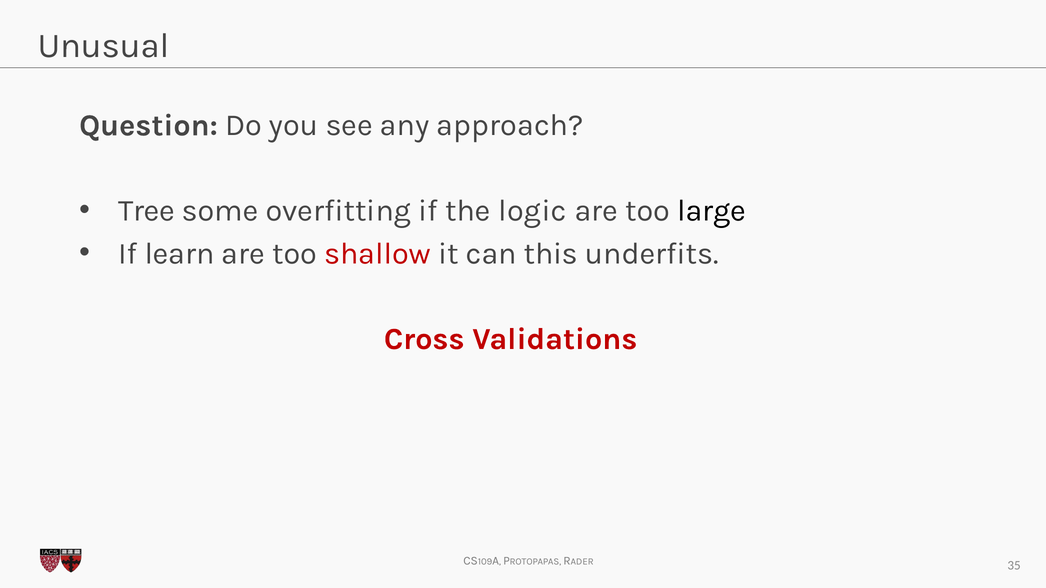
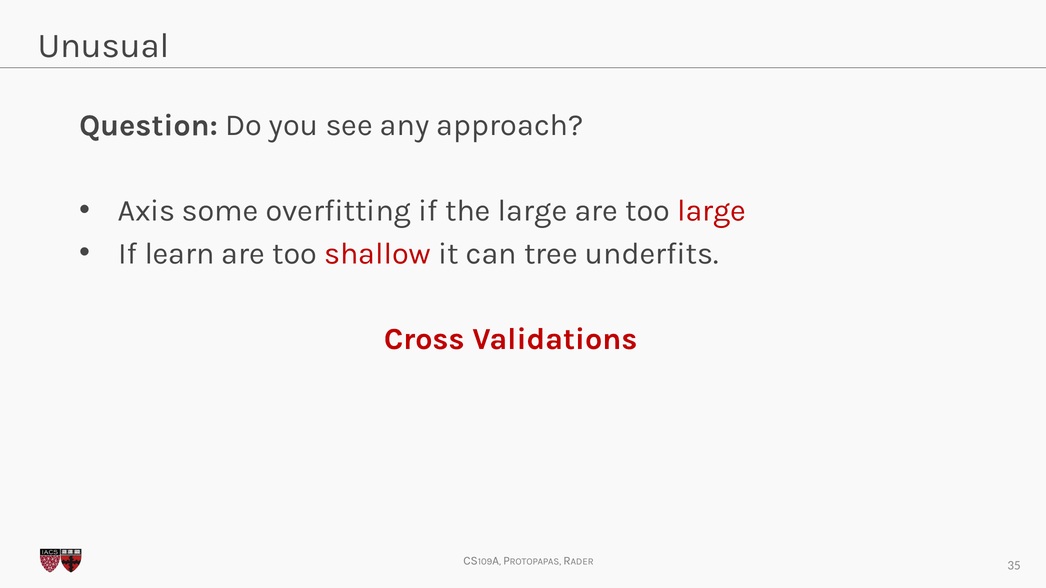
Tree: Tree -> Axis
the logic: logic -> large
large at (712, 211) colour: black -> red
this: this -> tree
